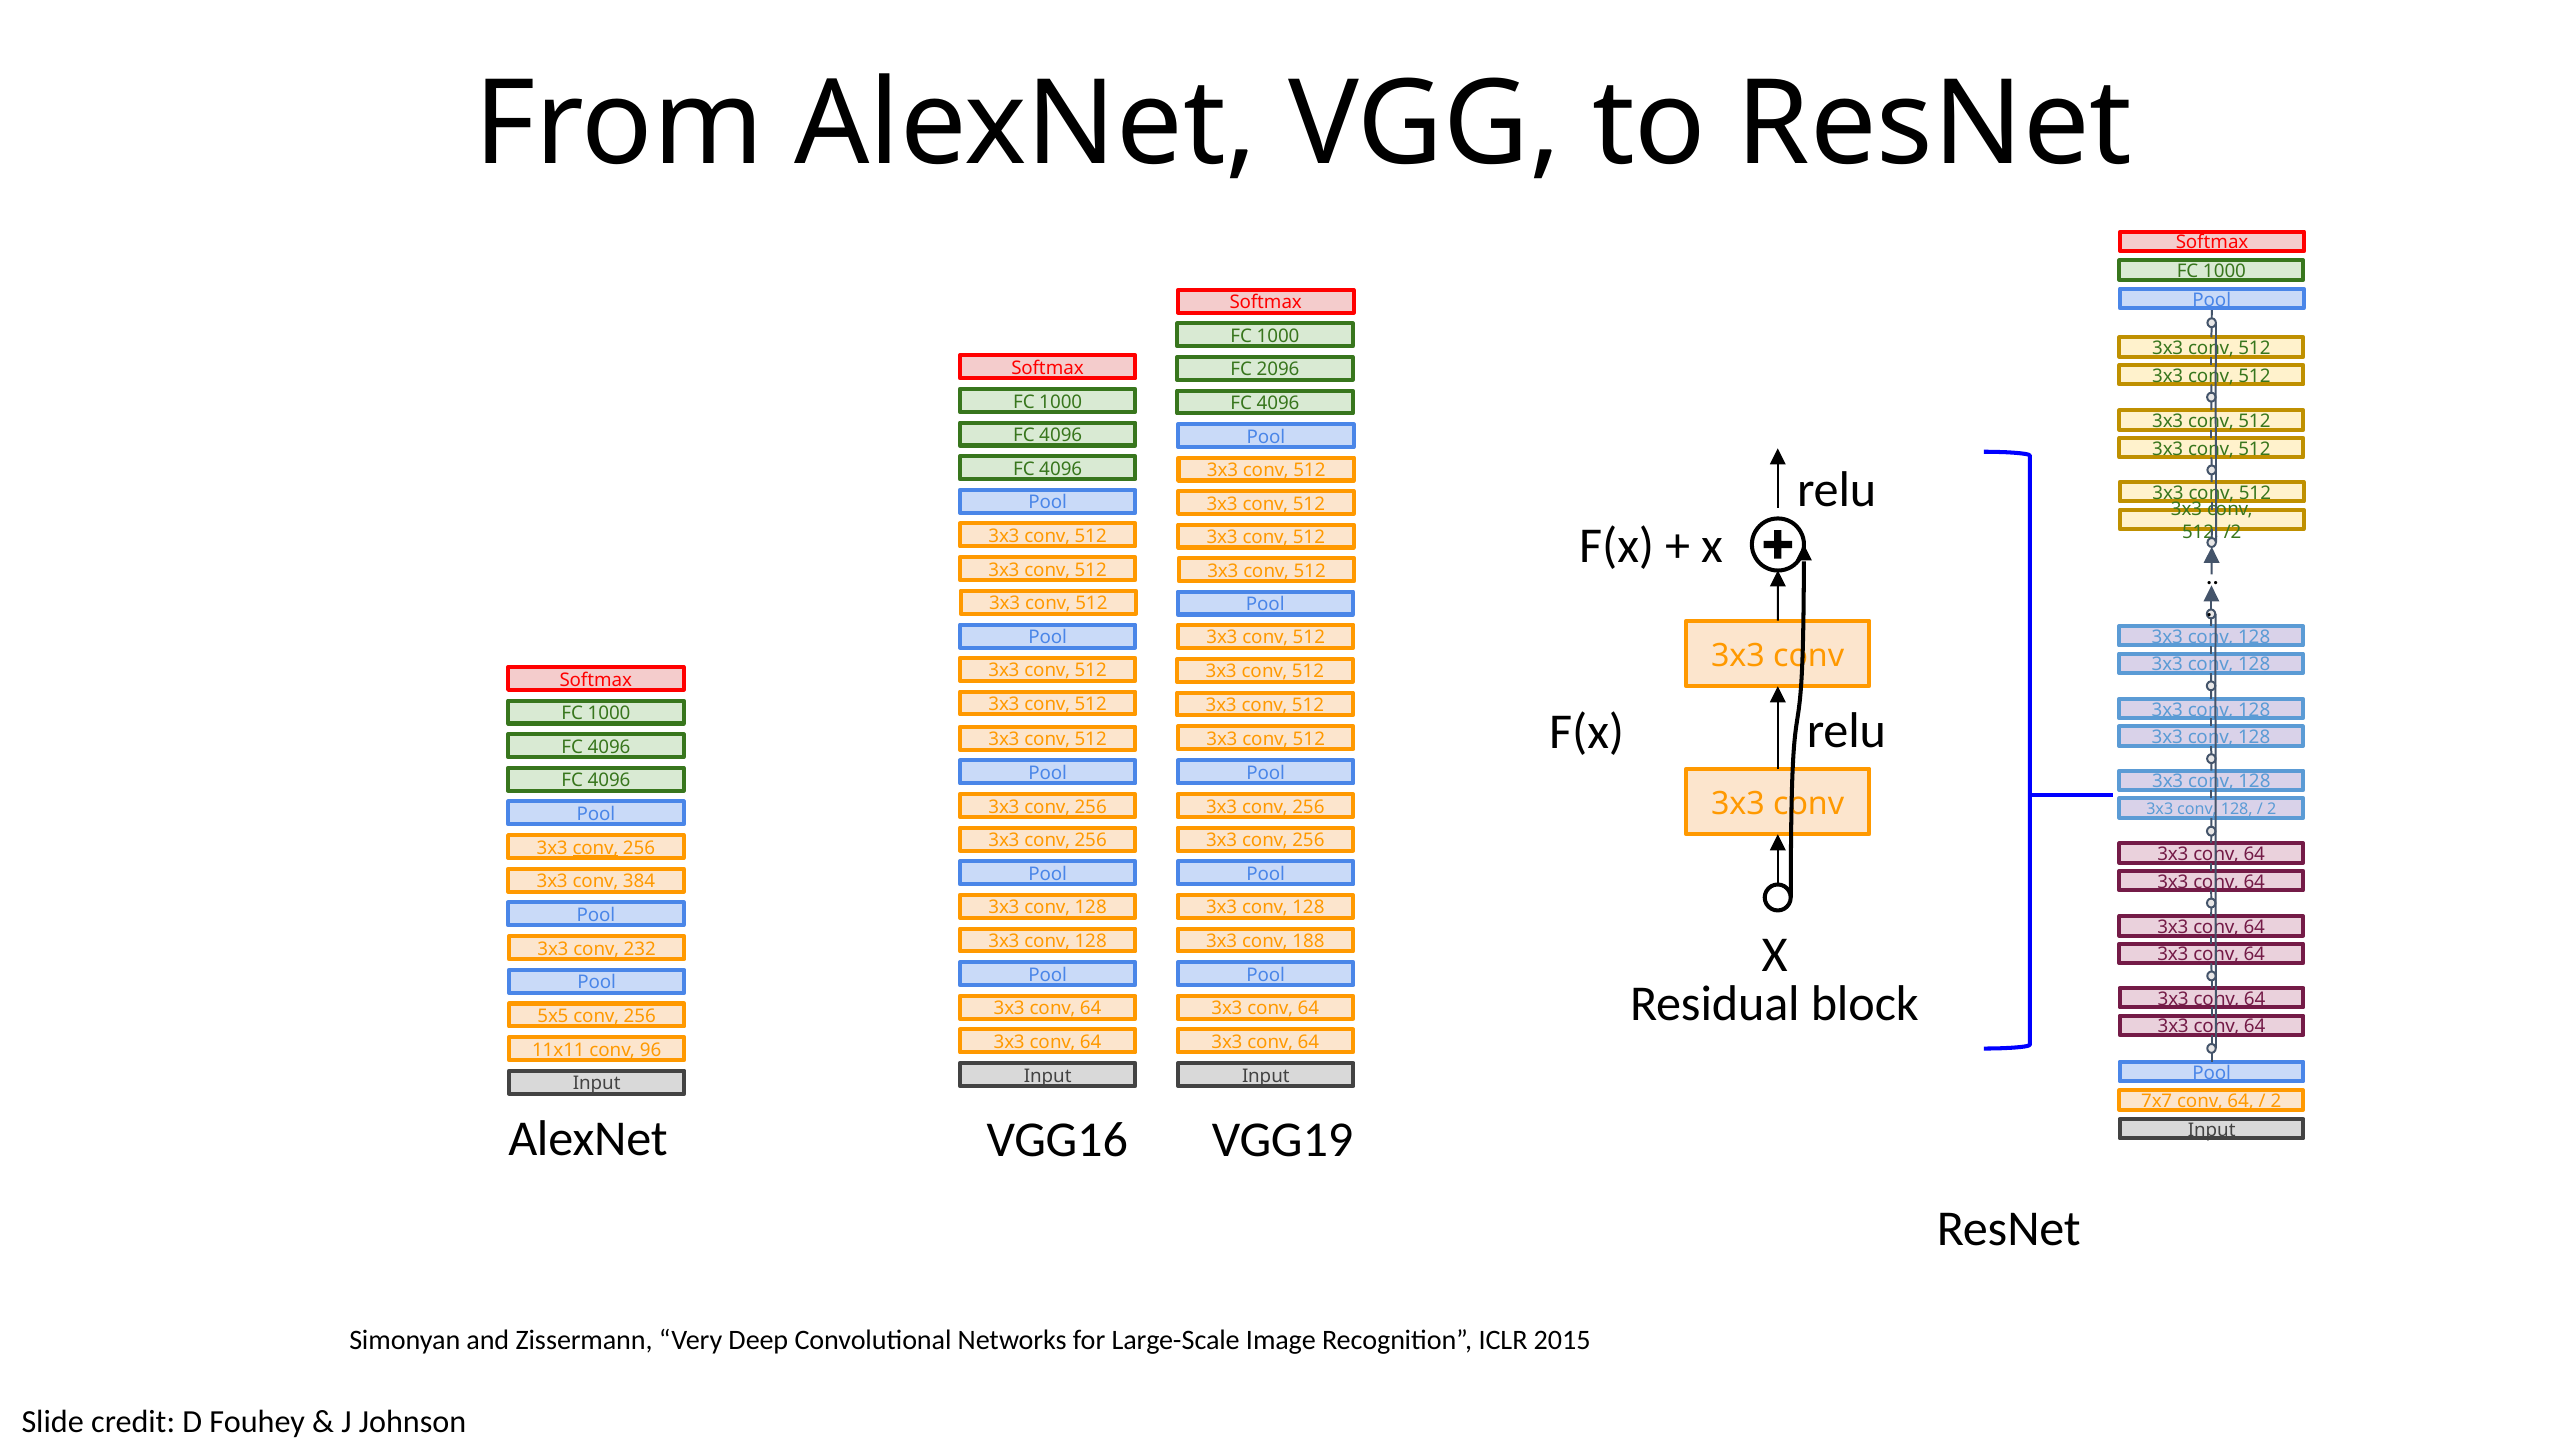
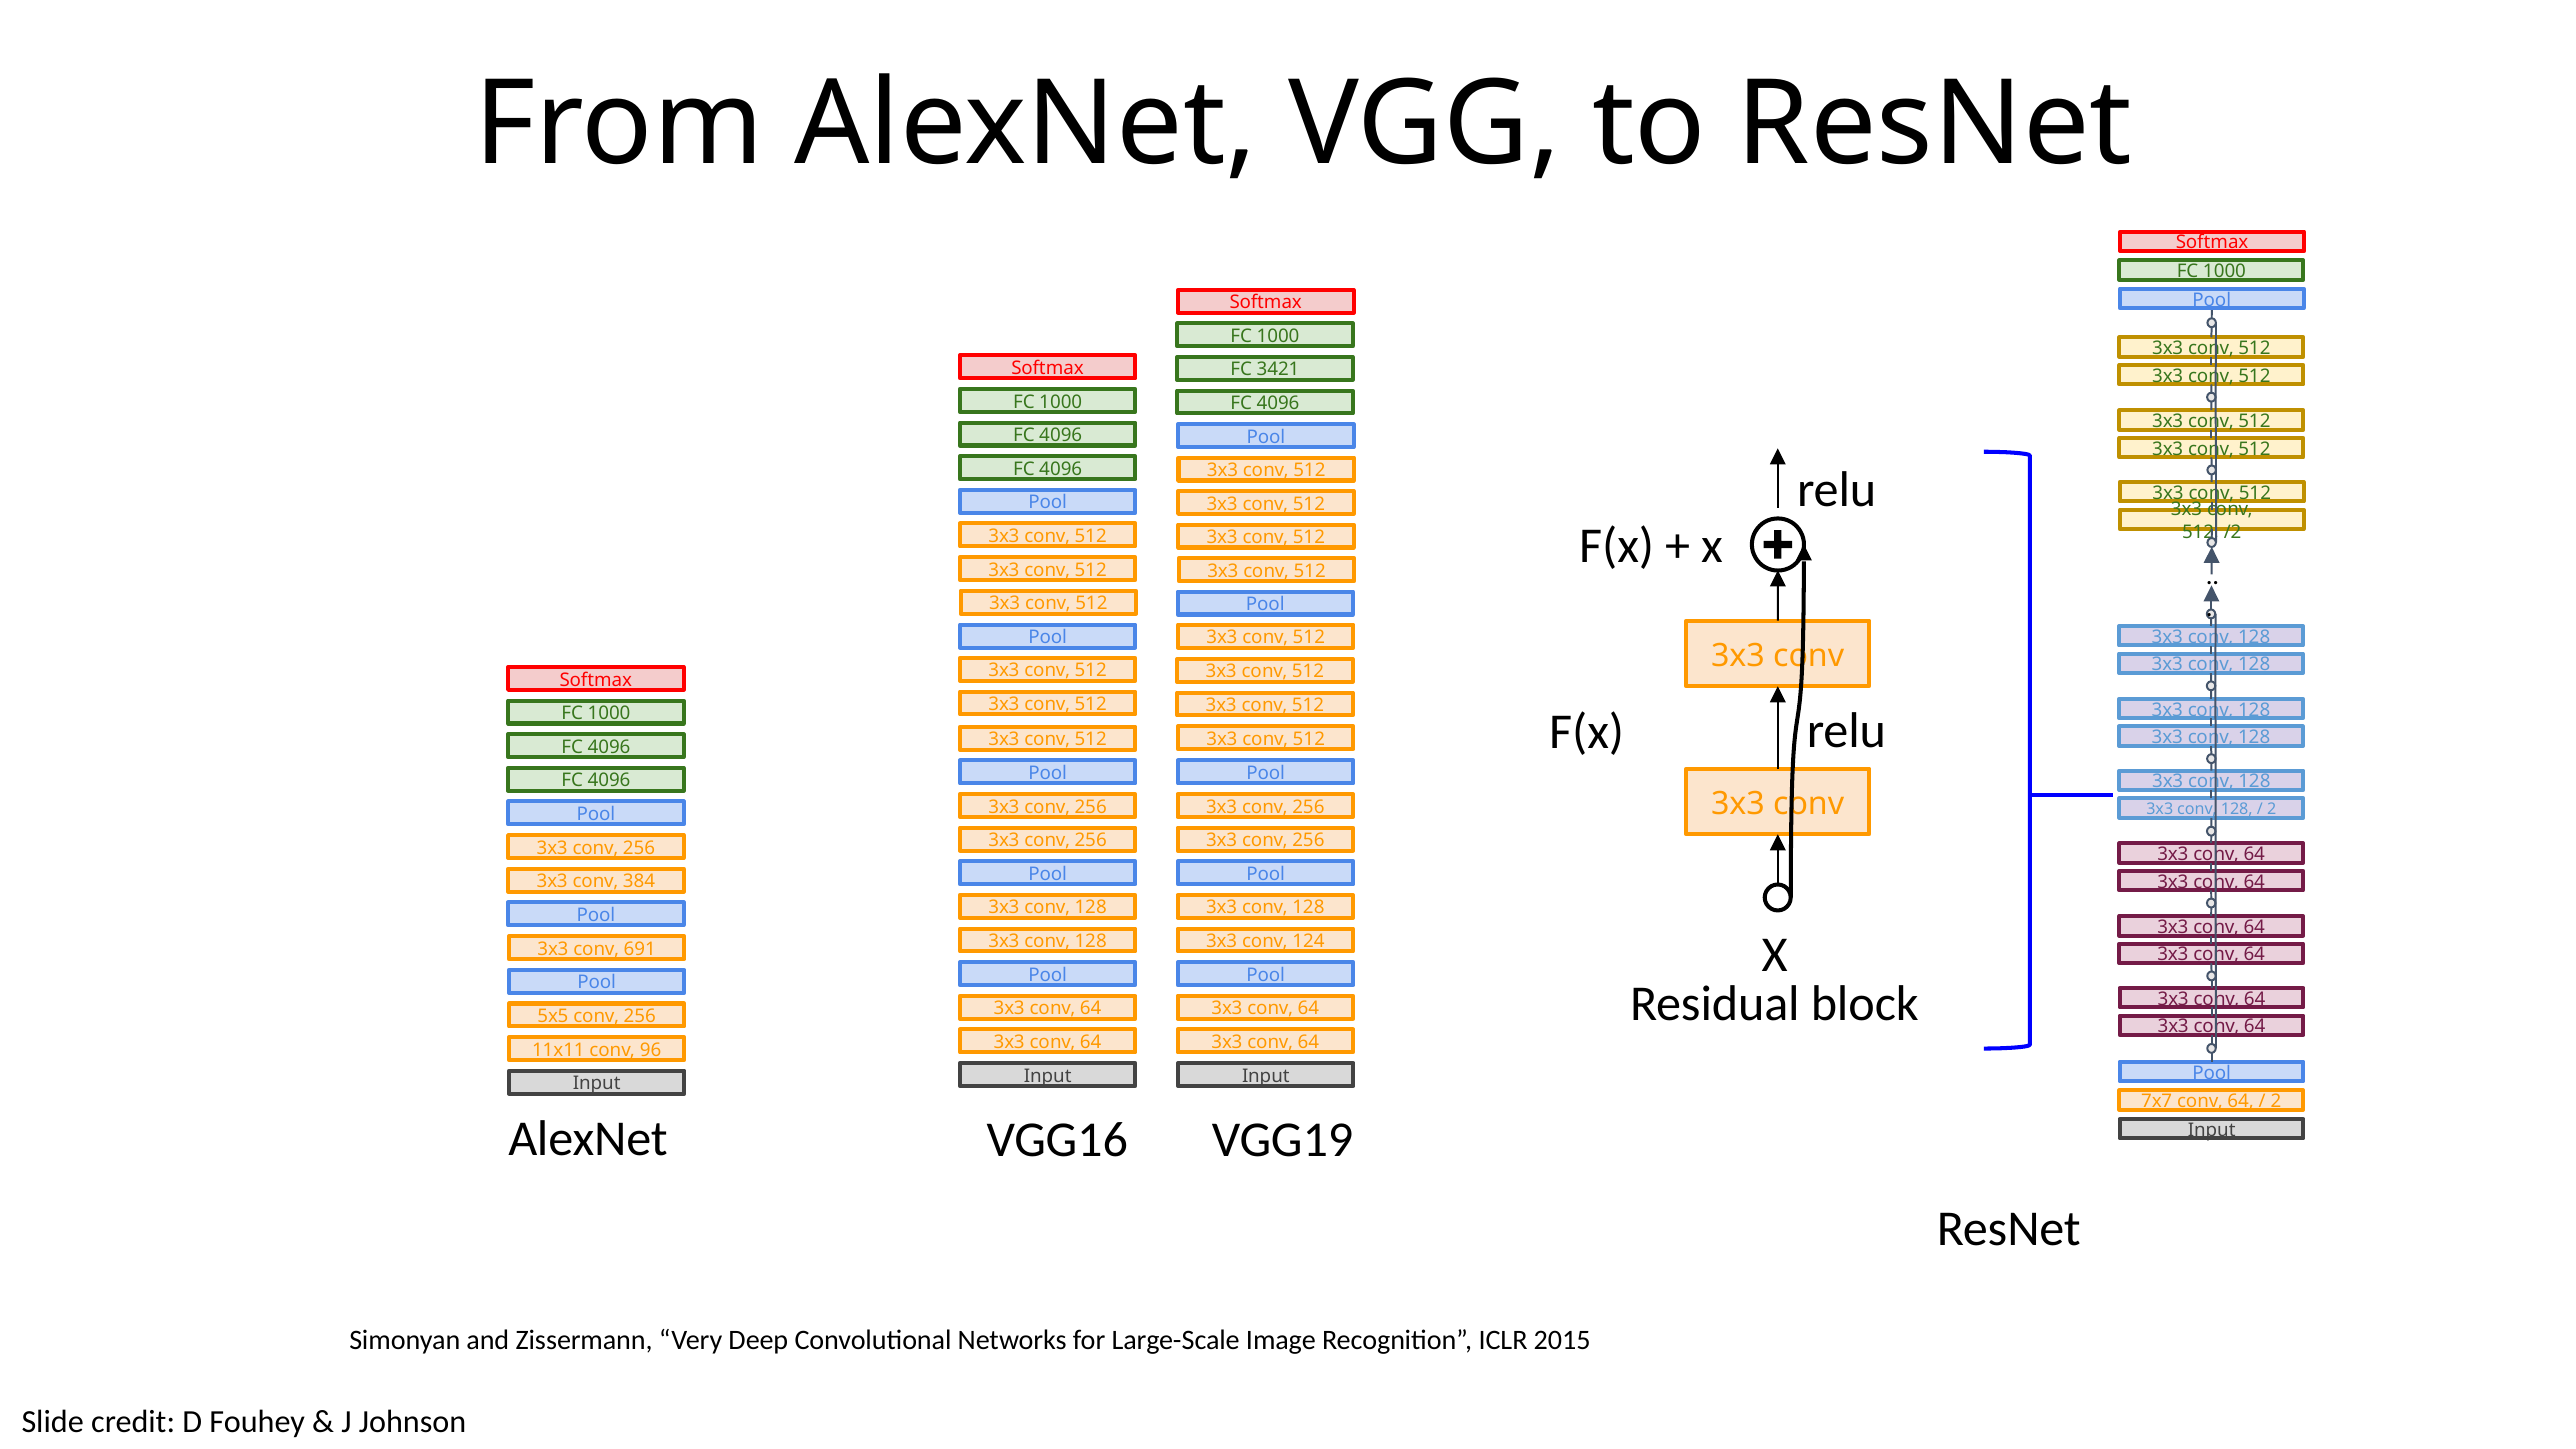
2096: 2096 -> 3421
conv at (596, 848) underline: present -> none
188: 188 -> 124
232: 232 -> 691
